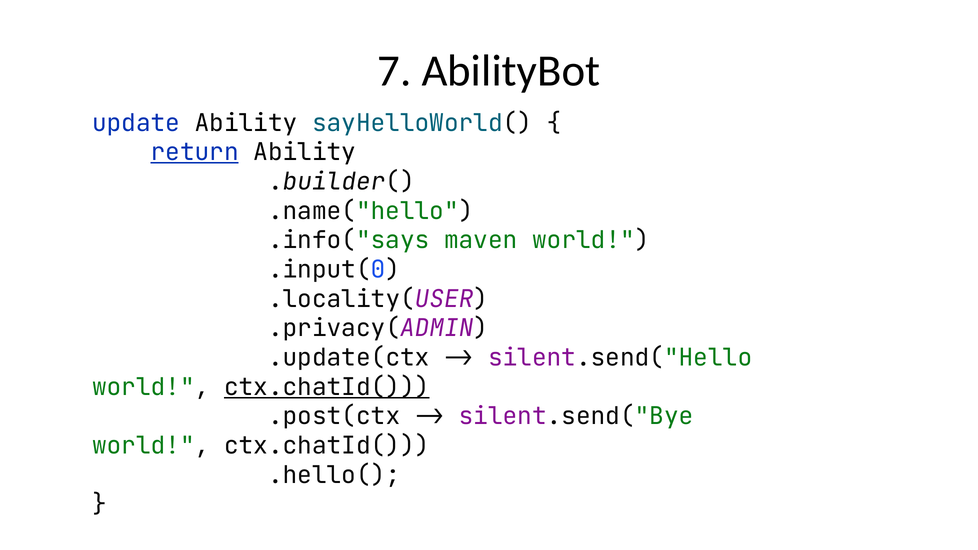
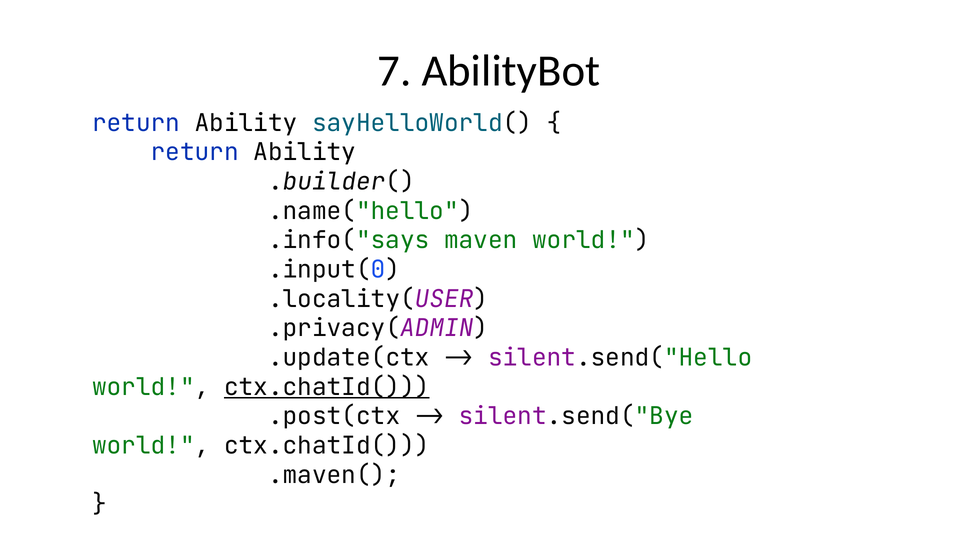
update at (136, 123): update -> return
return at (195, 152) underline: present -> none
.hello(: .hello( -> .maven(
